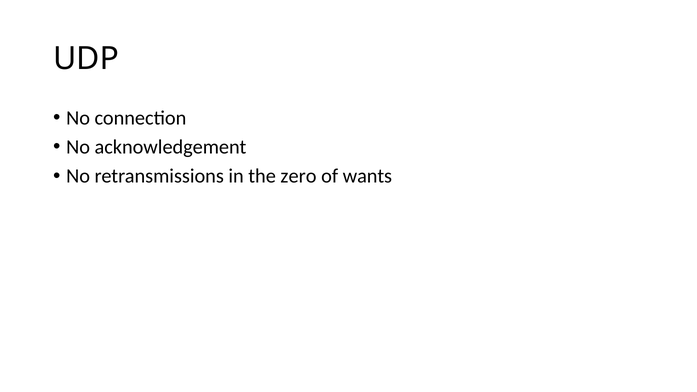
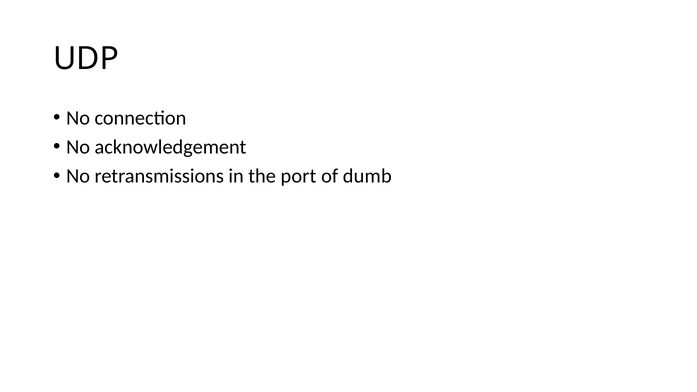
zero: zero -> port
wants: wants -> dumb
